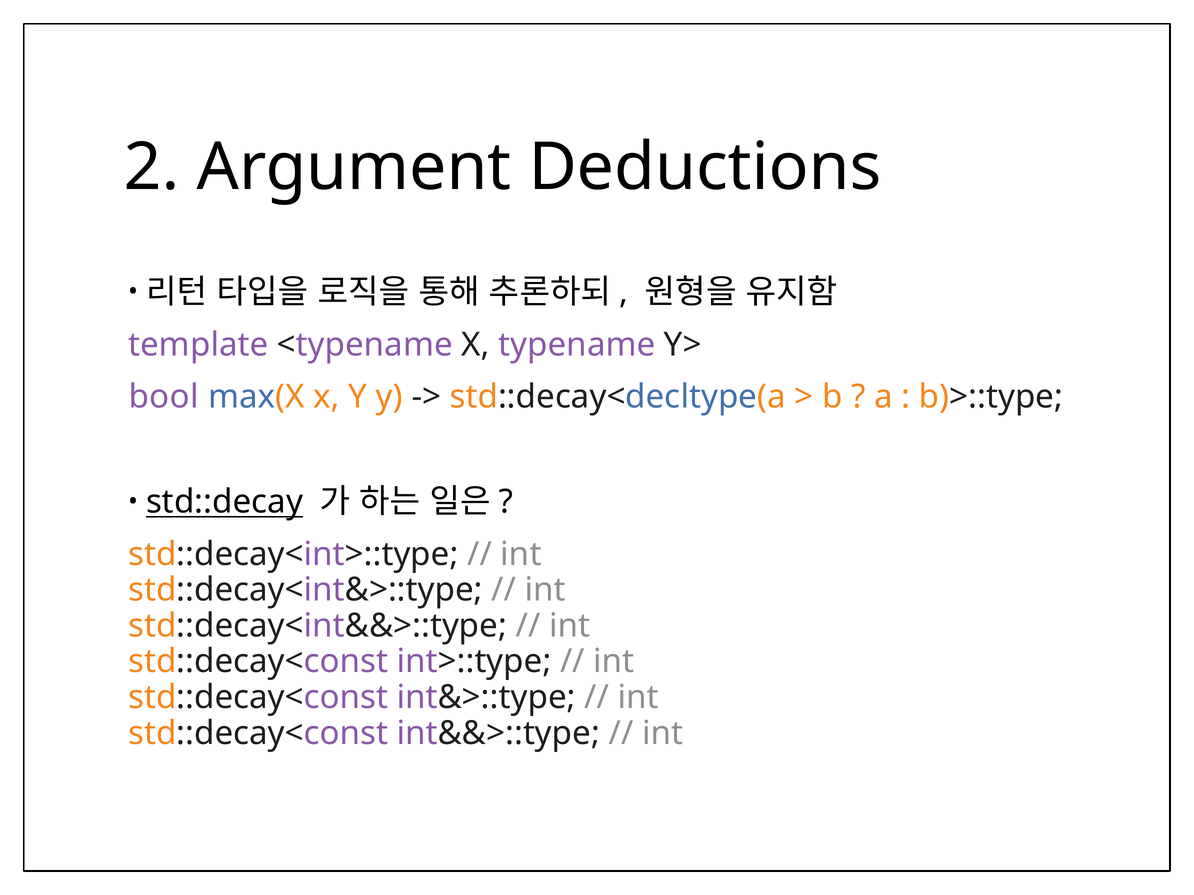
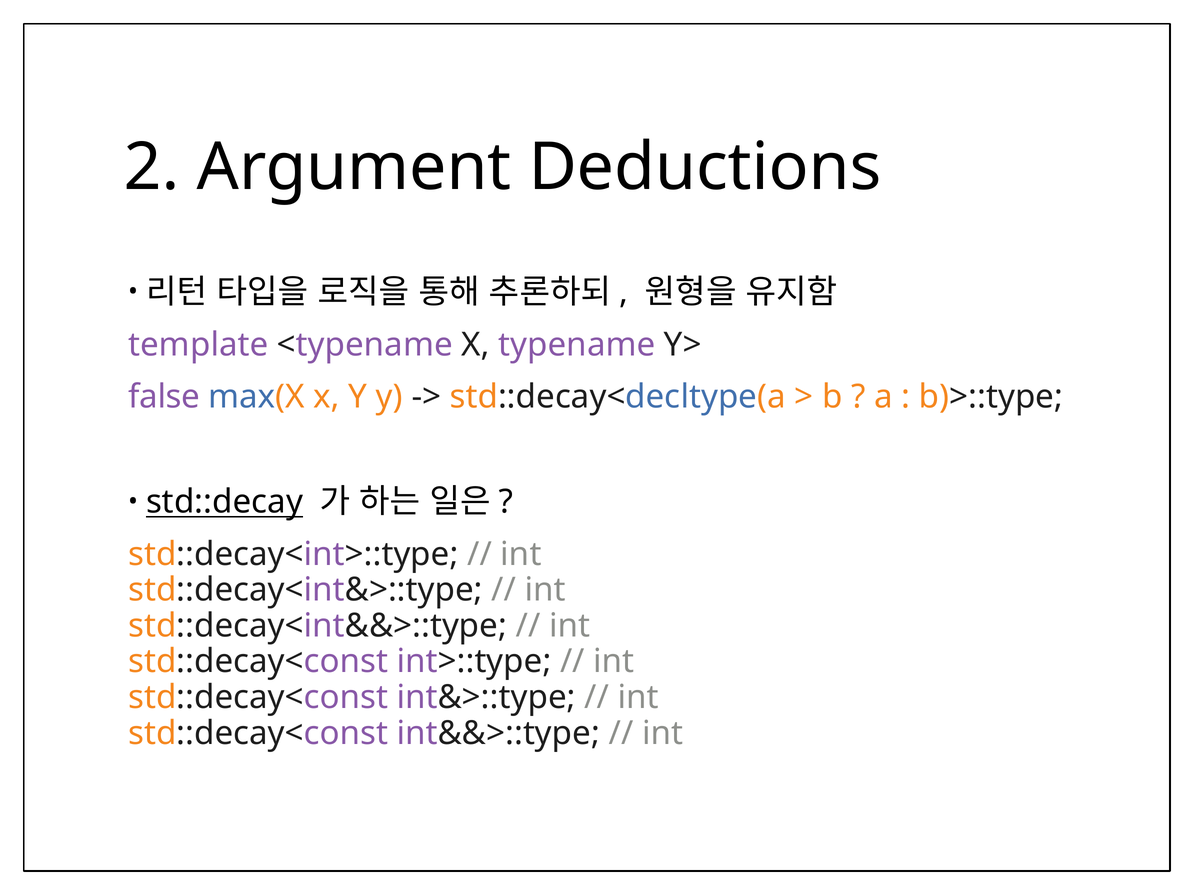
bool: bool -> false
